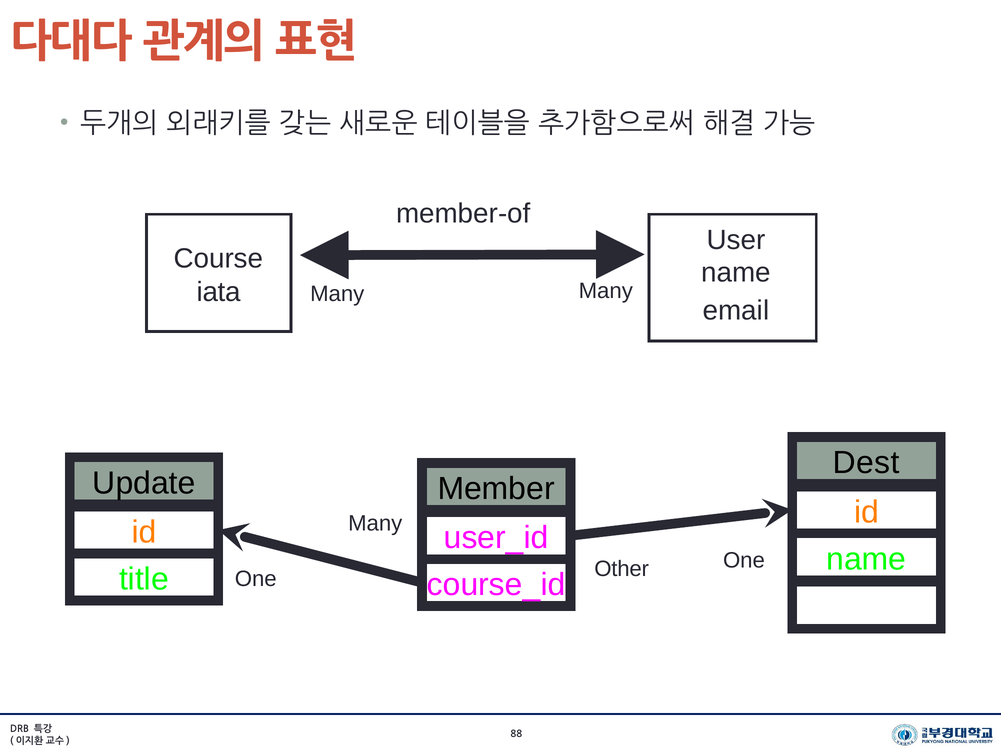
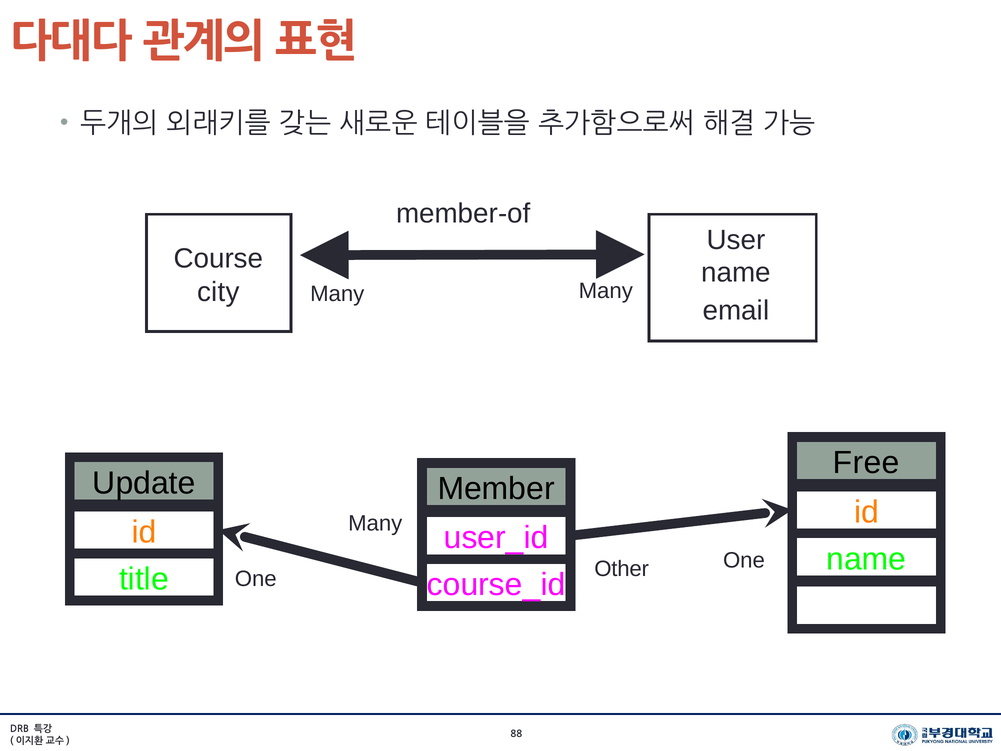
iata: iata -> city
Dest: Dest -> Free
